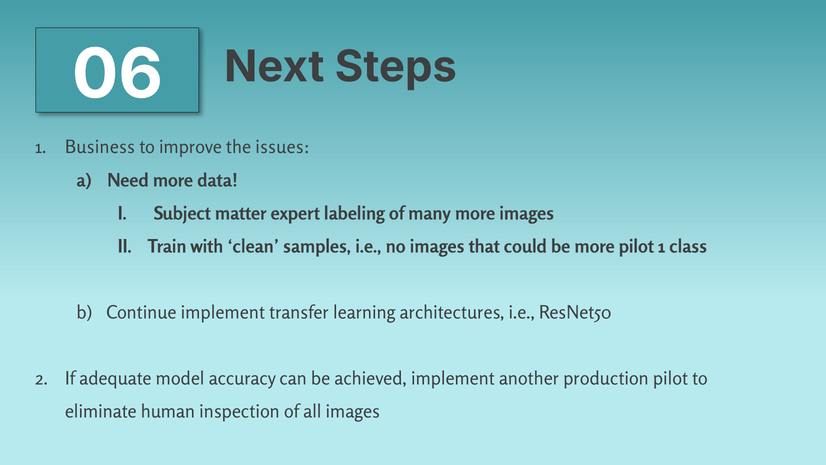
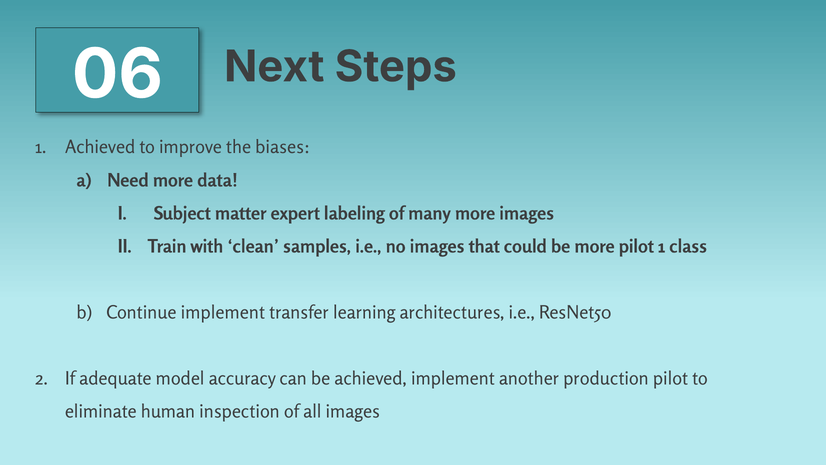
1 Business: Business -> Achieved
issues: issues -> biases
